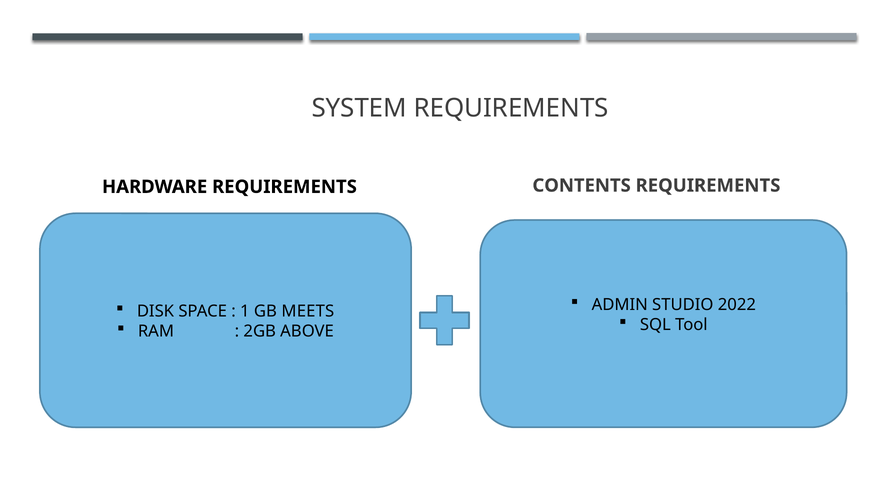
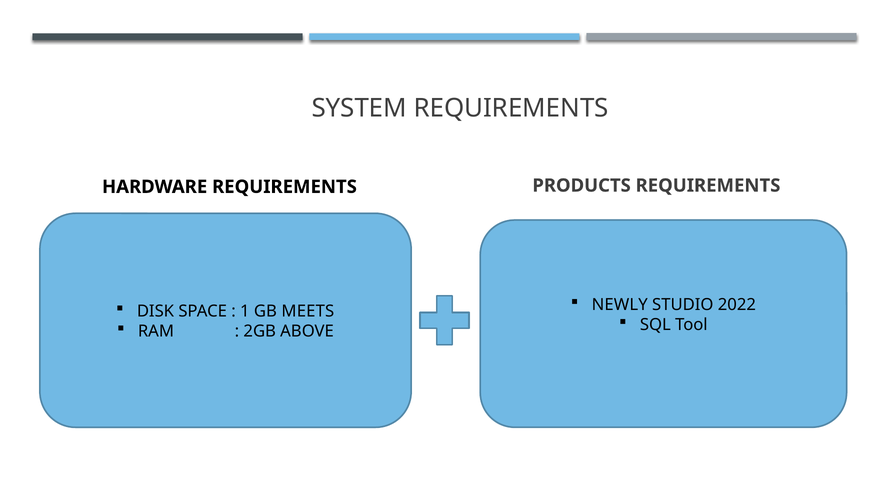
CONTENTS: CONTENTS -> PRODUCTS
ADMIN: ADMIN -> NEWLY
